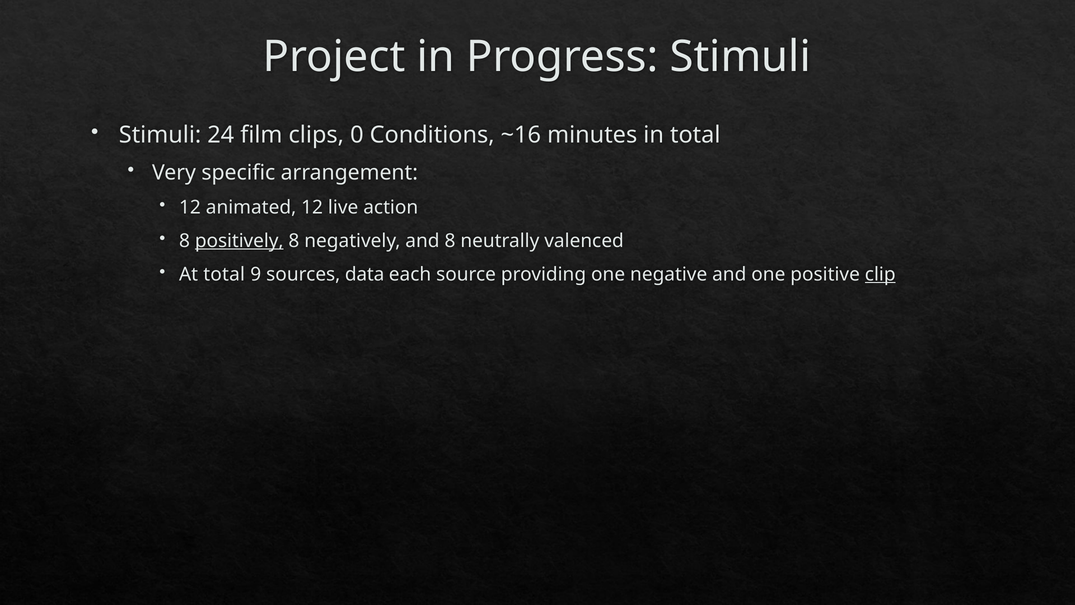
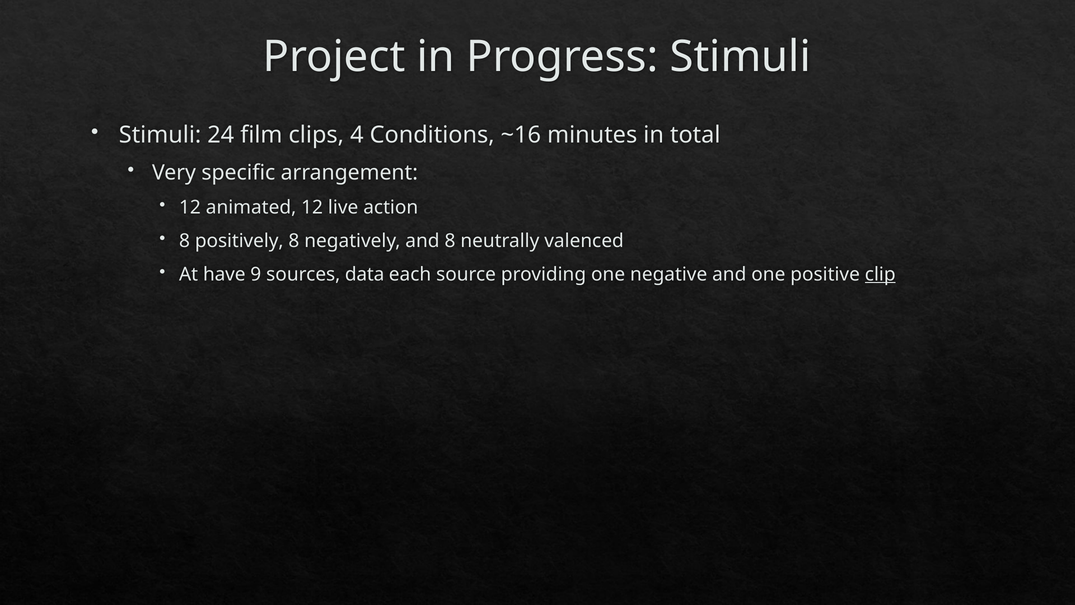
0: 0 -> 4
positively underline: present -> none
At total: total -> have
